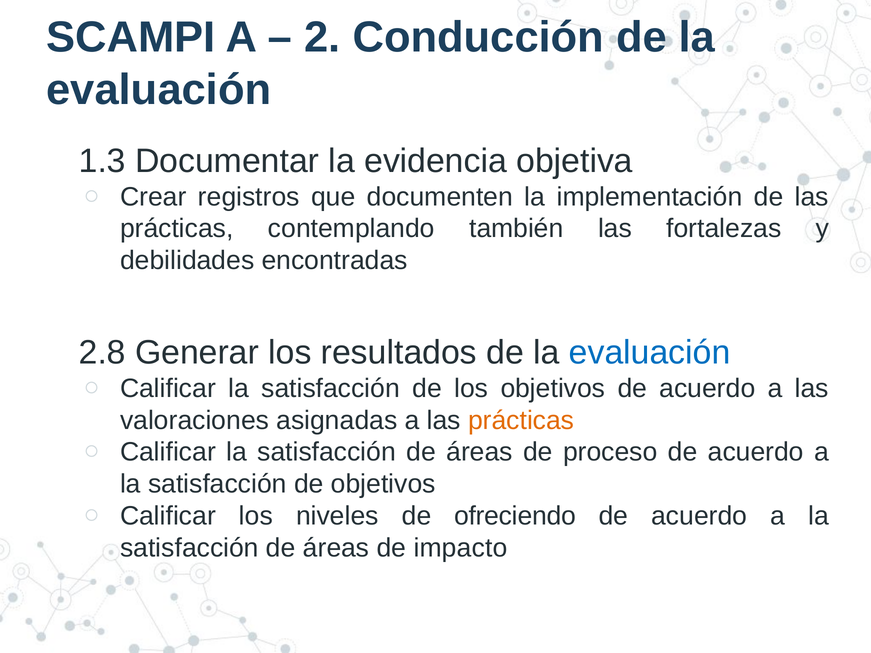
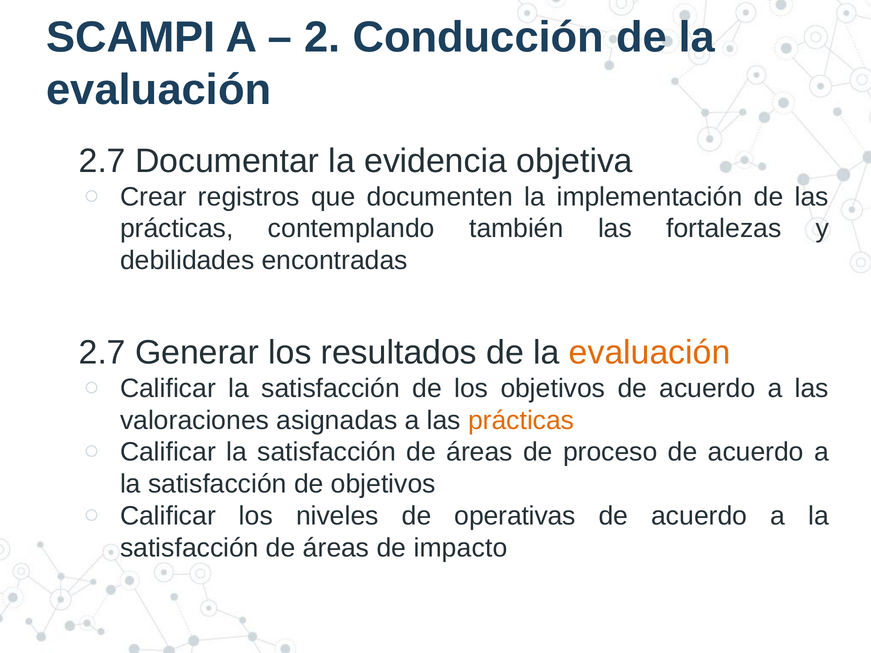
1.3 at (102, 161): 1.3 -> 2.7
2.8 at (102, 353): 2.8 -> 2.7
evaluación at (650, 353) colour: blue -> orange
ofreciendo: ofreciendo -> operativas
